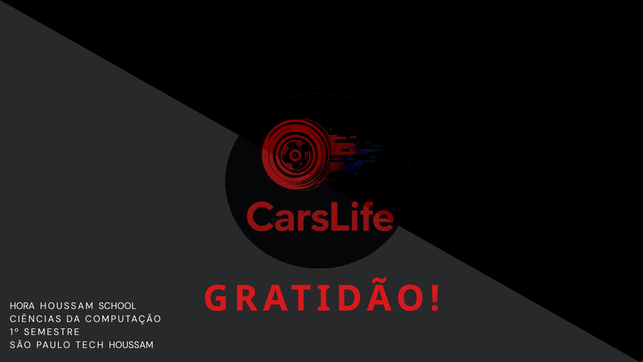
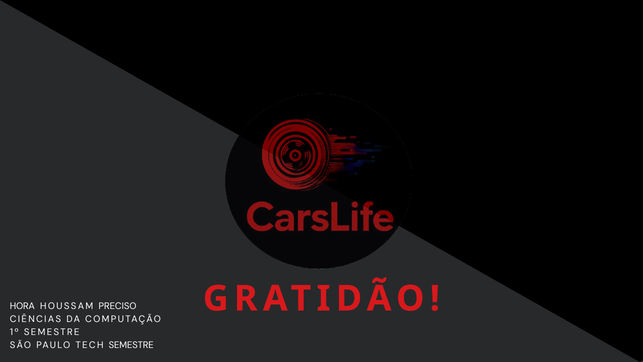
SCHOOL: SCHOOL -> PRECISO
TECH HOUSSAM: HOUSSAM -> SEMESTRE
